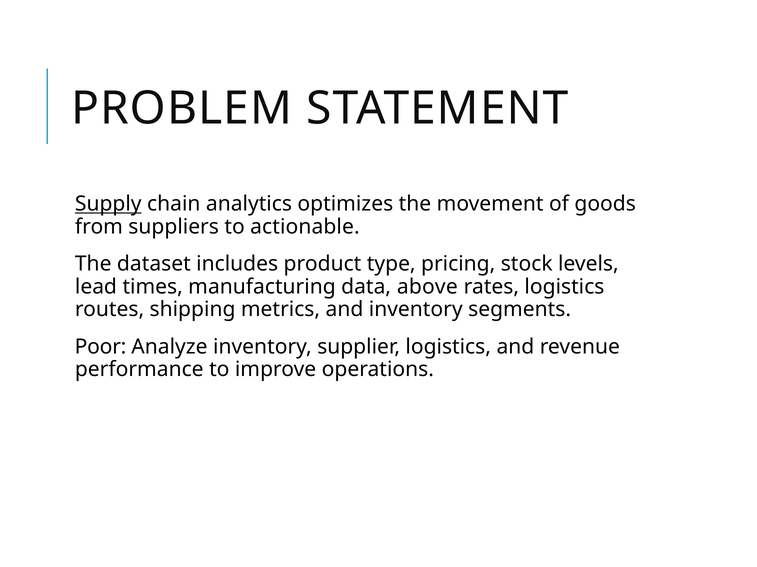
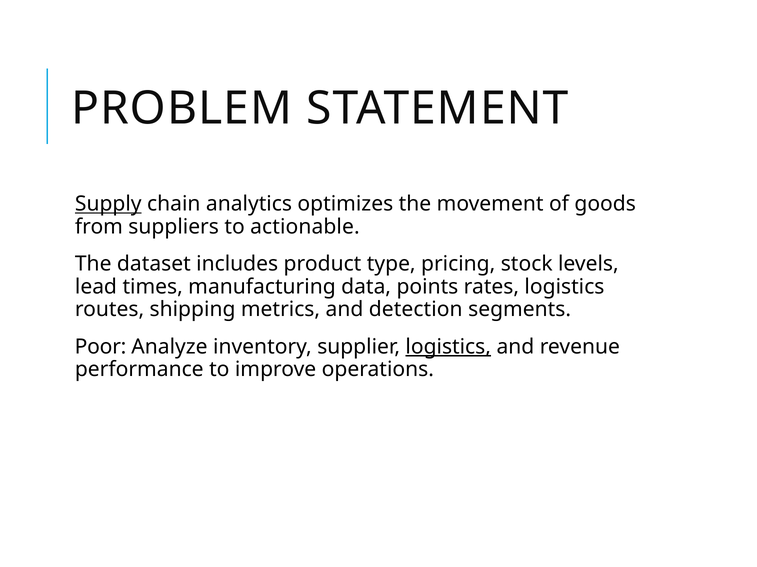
above: above -> points
and inventory: inventory -> detection
logistics at (448, 347) underline: none -> present
